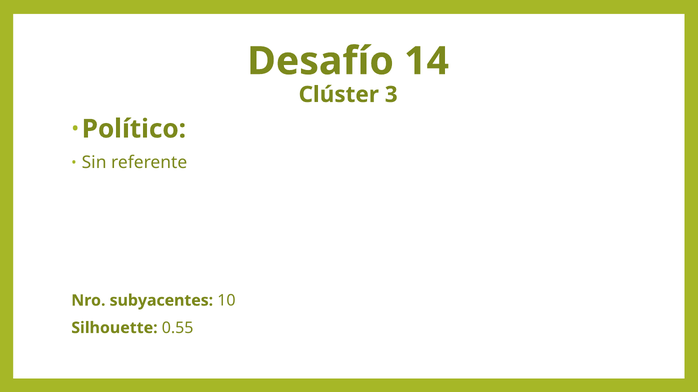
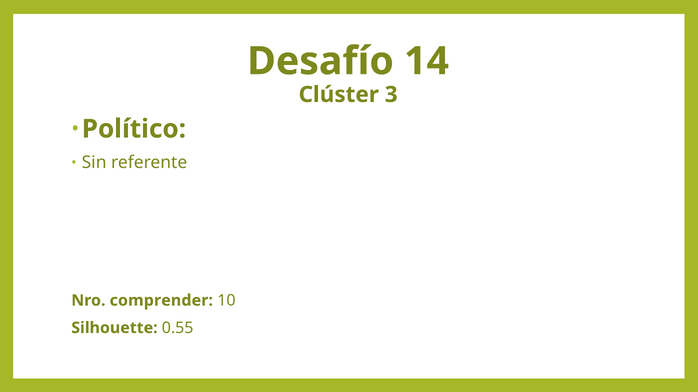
subyacentes: subyacentes -> comprender
